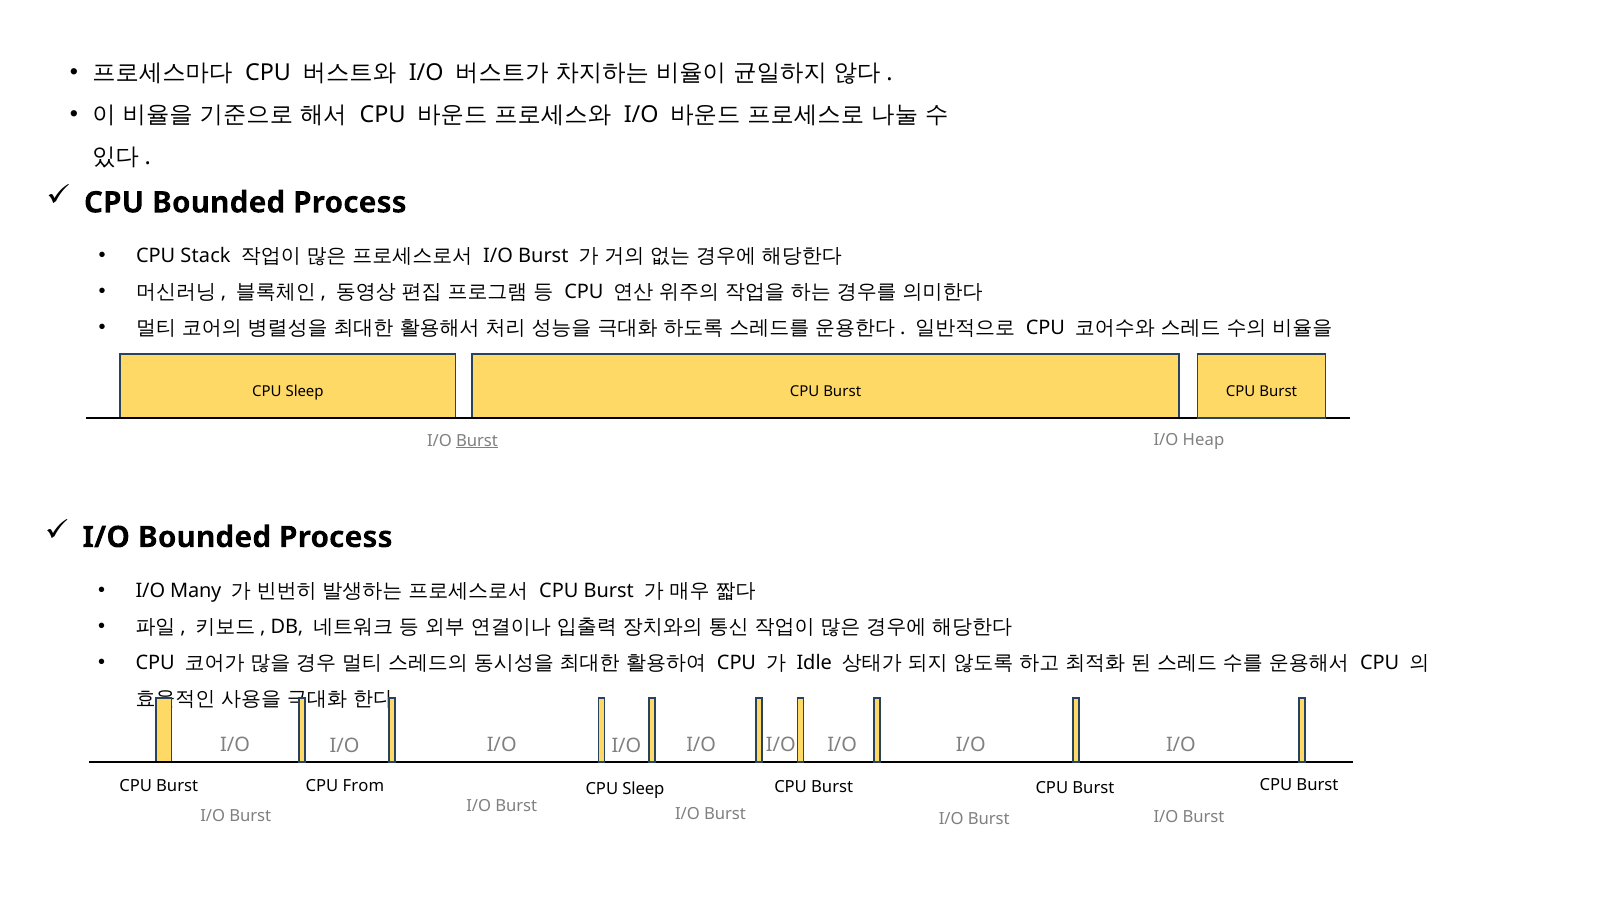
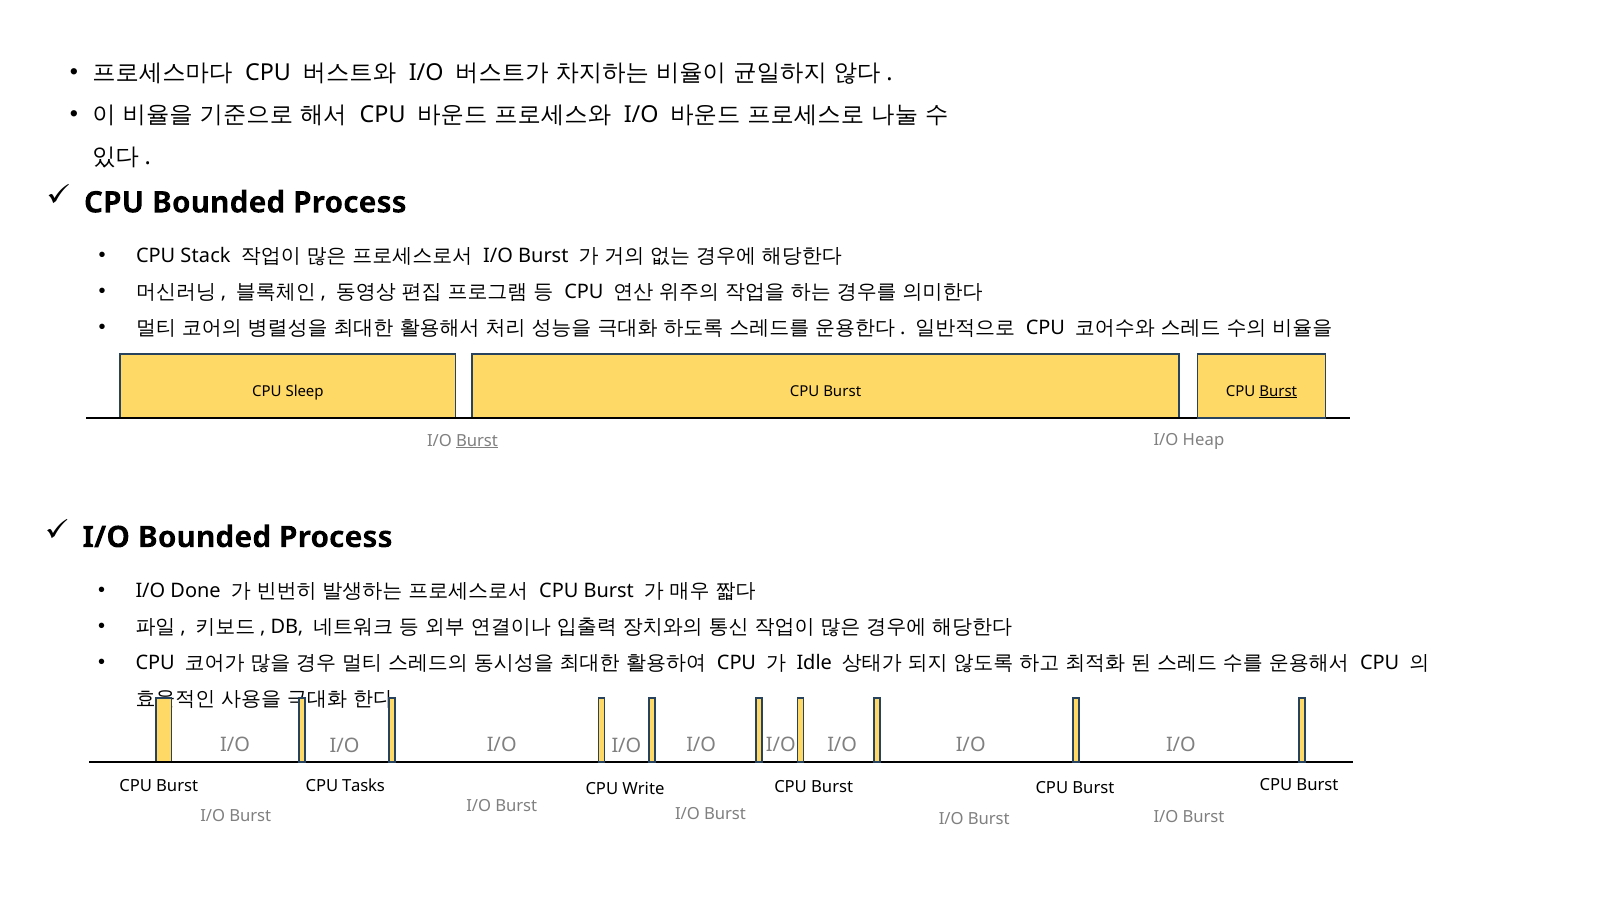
Burst at (1278, 391) underline: none -> present
Many: Many -> Done
From: From -> Tasks
Sleep at (643, 789): Sleep -> Write
